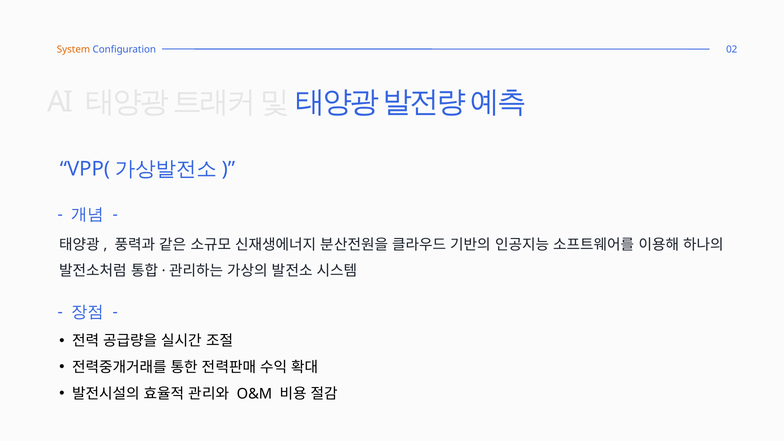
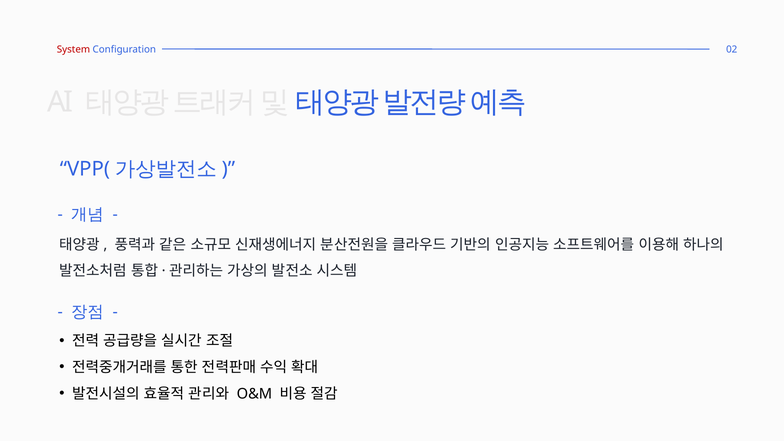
System colour: orange -> red
